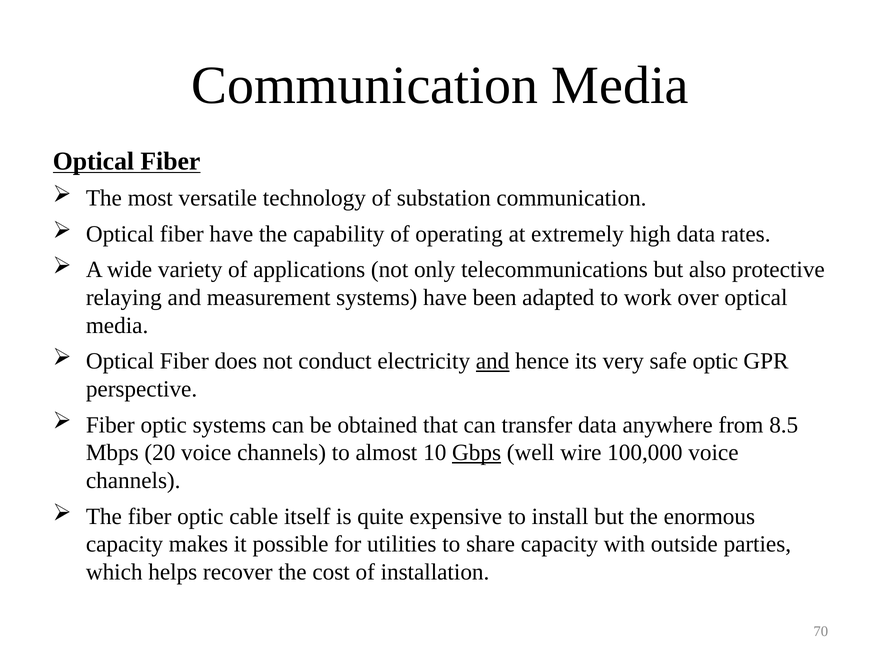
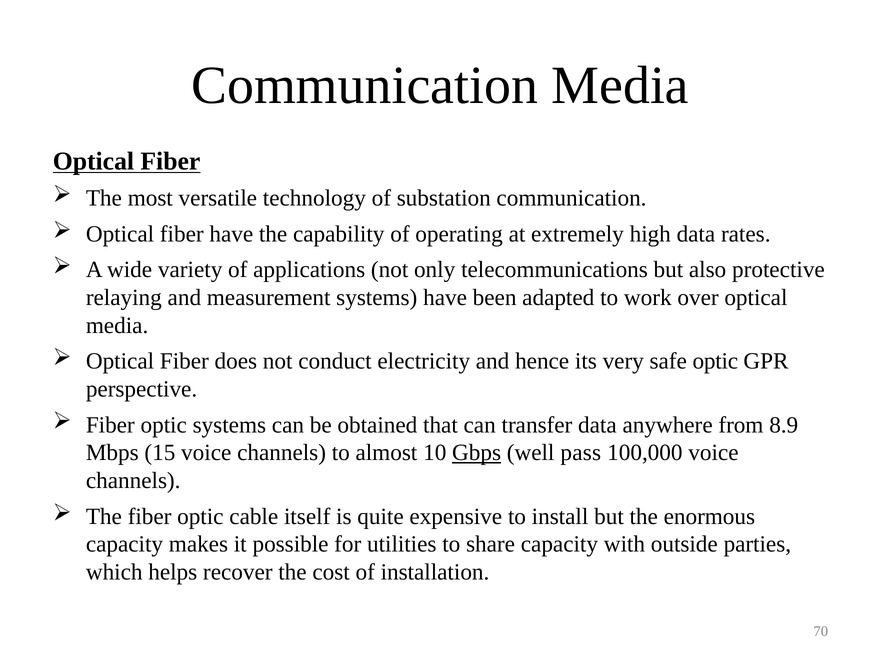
and at (493, 361) underline: present -> none
8.5: 8.5 -> 8.9
20: 20 -> 15
wire: wire -> pass
